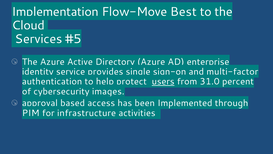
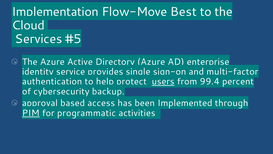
31.0: 31.0 -> 99.4
images: images -> backup
PIM underline: none -> present
infrastructure: infrastructure -> programmatic
